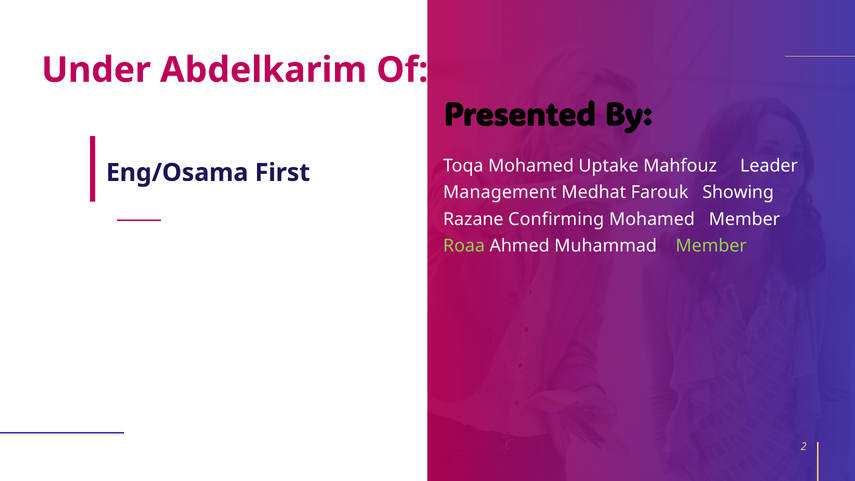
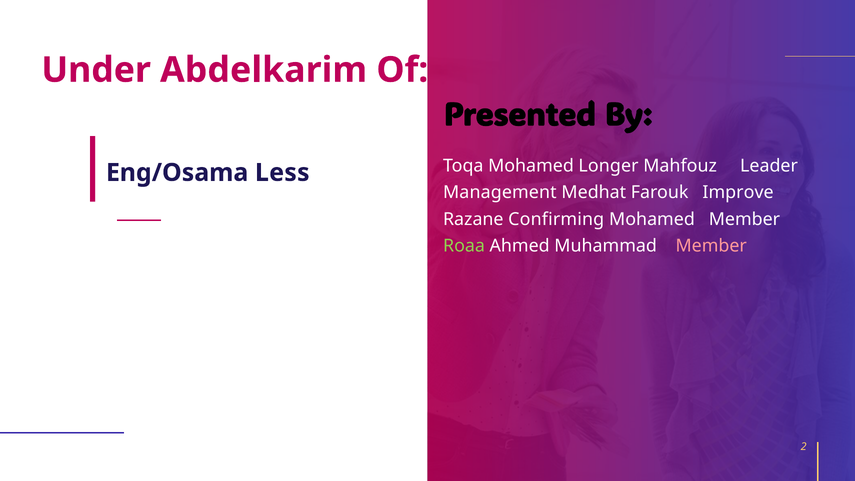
Uptake: Uptake -> Longer
First: First -> Less
Showing: Showing -> Improve
Member at (711, 246) colour: light green -> pink
